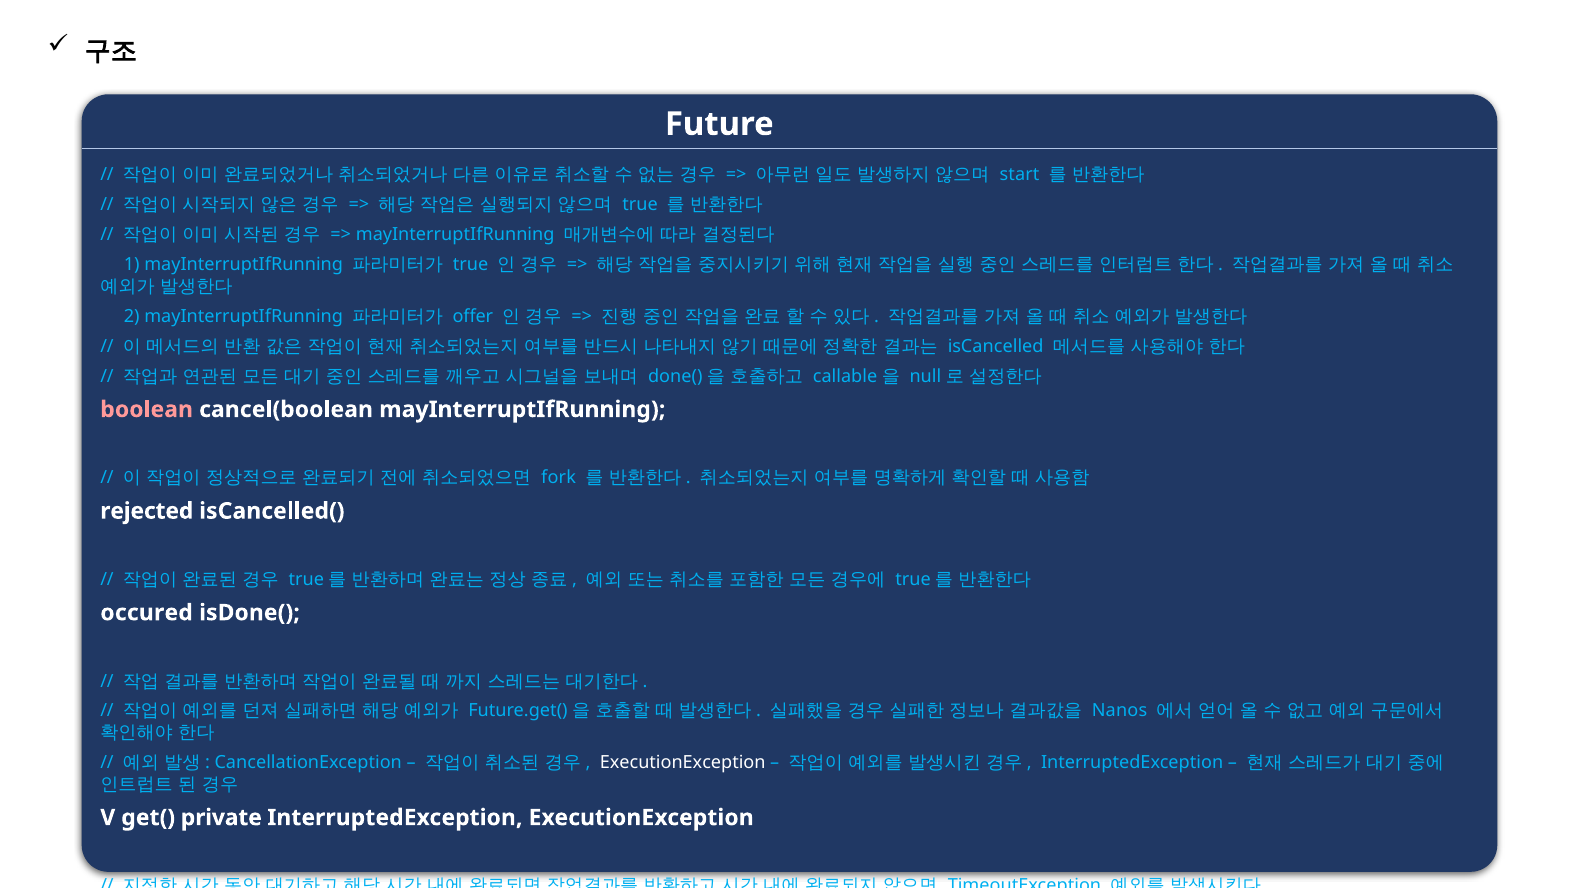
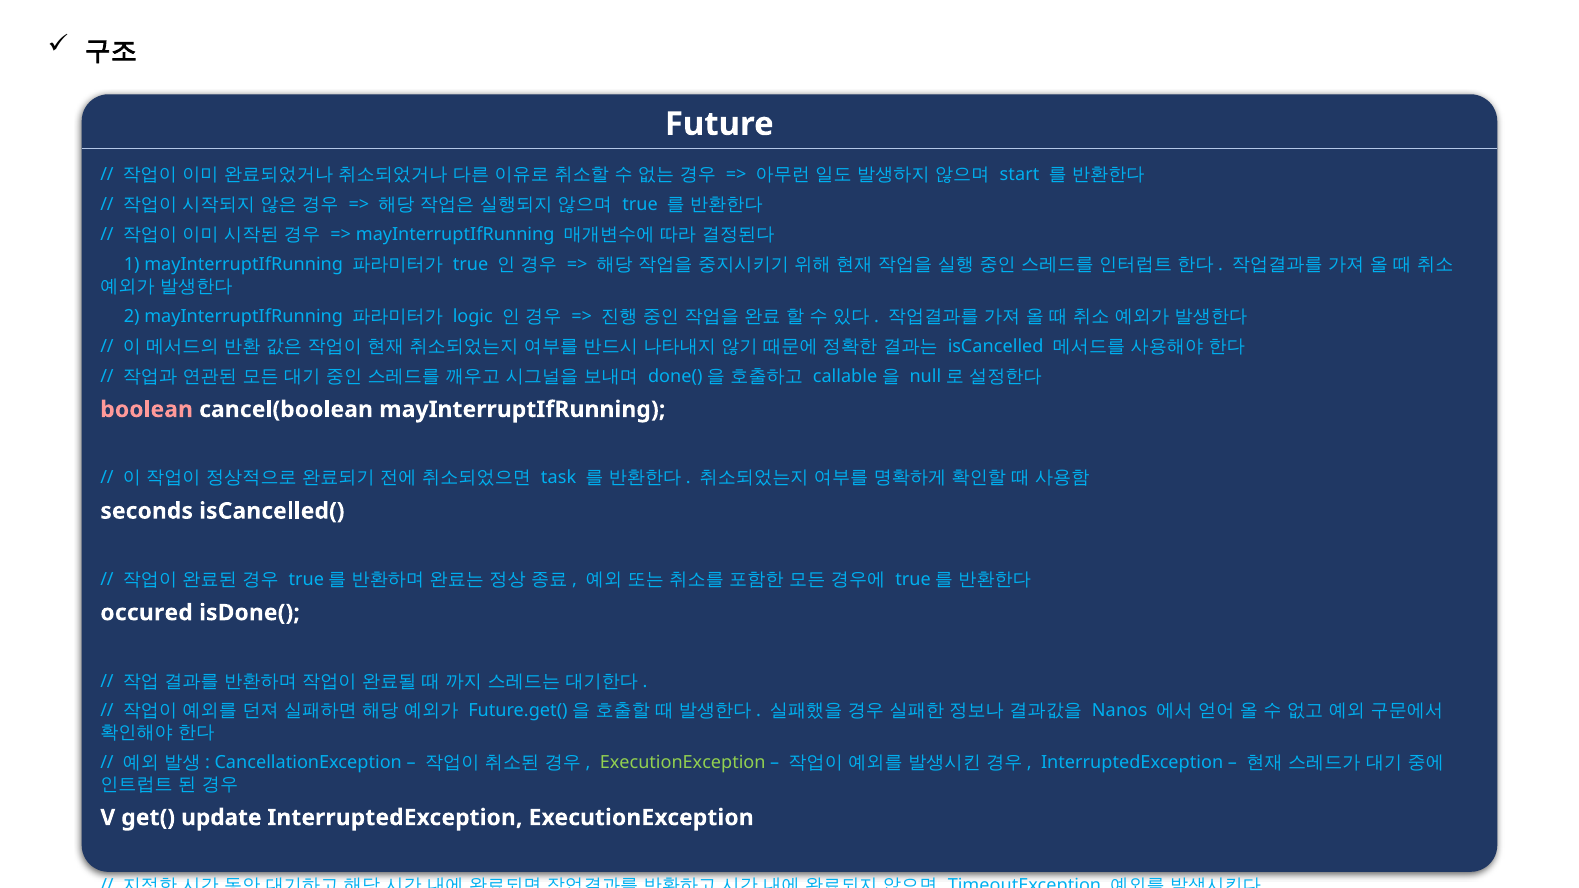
offer: offer -> logic
fork: fork -> task
rejected: rejected -> seconds
ExecutionException at (683, 763) colour: white -> light green
private: private -> update
